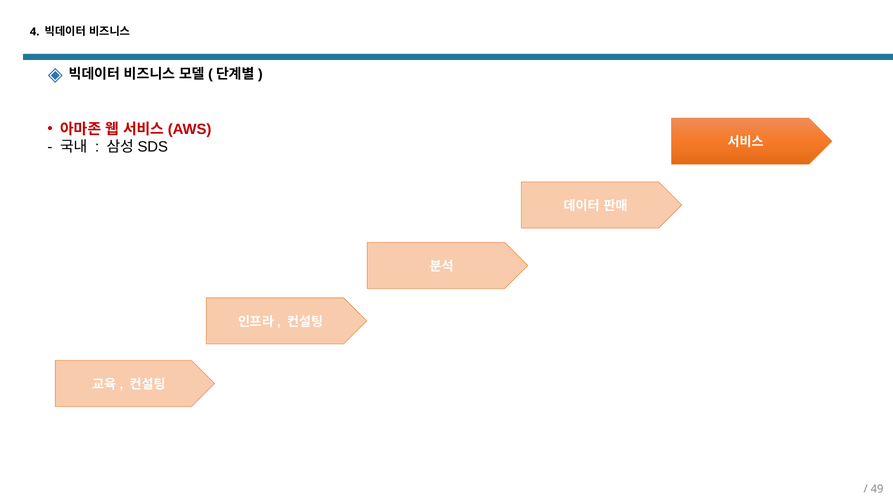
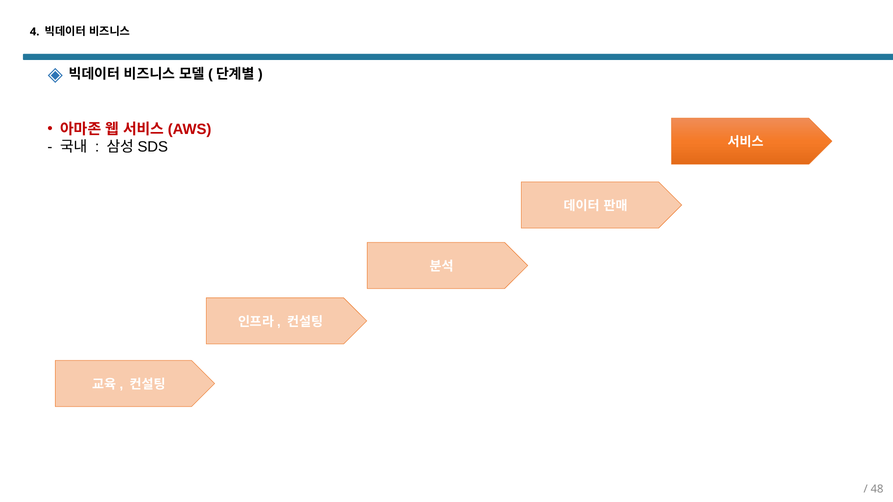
49: 49 -> 48
